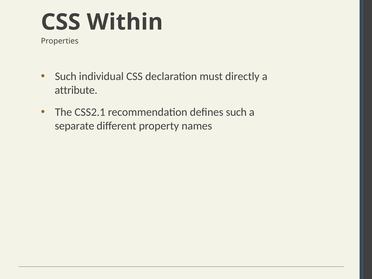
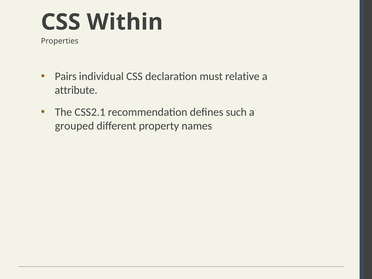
Such at (66, 76): Such -> Pairs
directly: directly -> relative
separate: separate -> grouped
